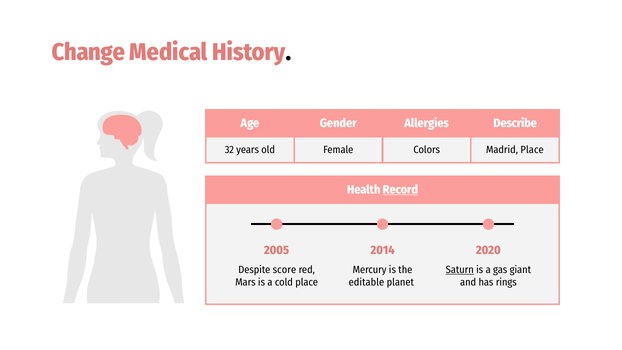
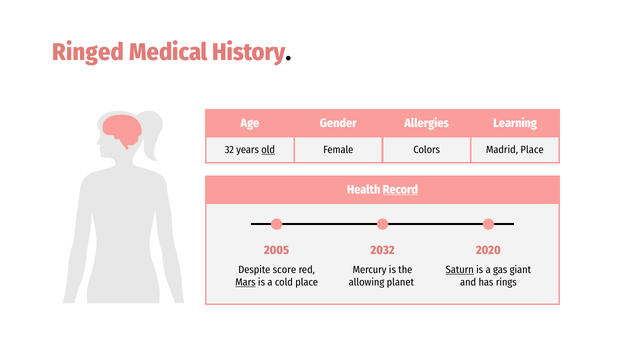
Change: Change -> Ringed
Describe: Describe -> Learning
old underline: none -> present
2014: 2014 -> 2032
Mars underline: none -> present
editable: editable -> allowing
